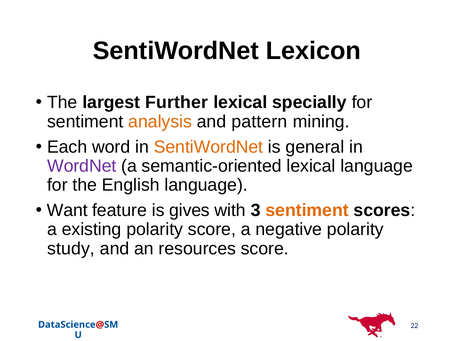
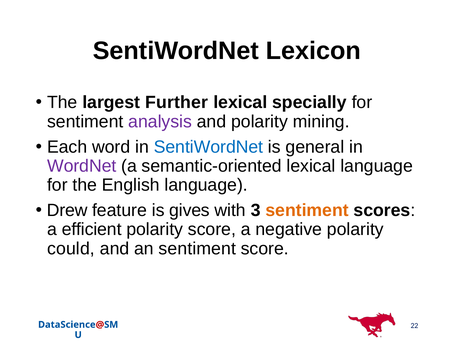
analysis colour: orange -> purple
and pattern: pattern -> polarity
SentiWordNet at (208, 147) colour: orange -> blue
Want: Want -> Drew
existing: existing -> efficient
study: study -> could
an resources: resources -> sentiment
